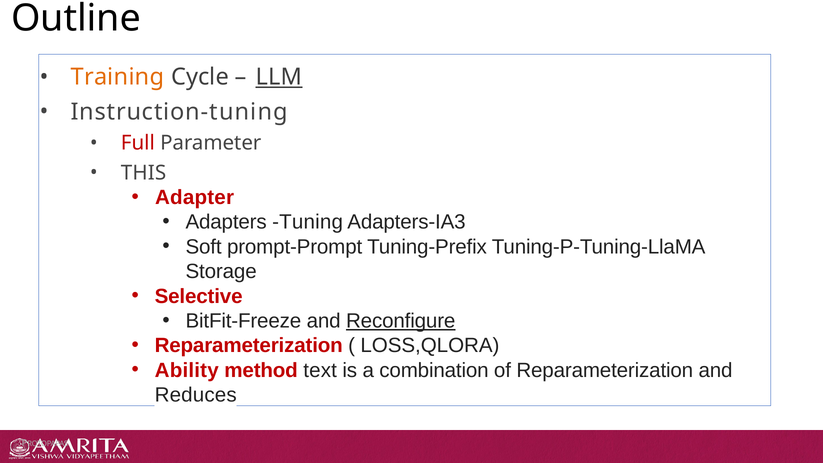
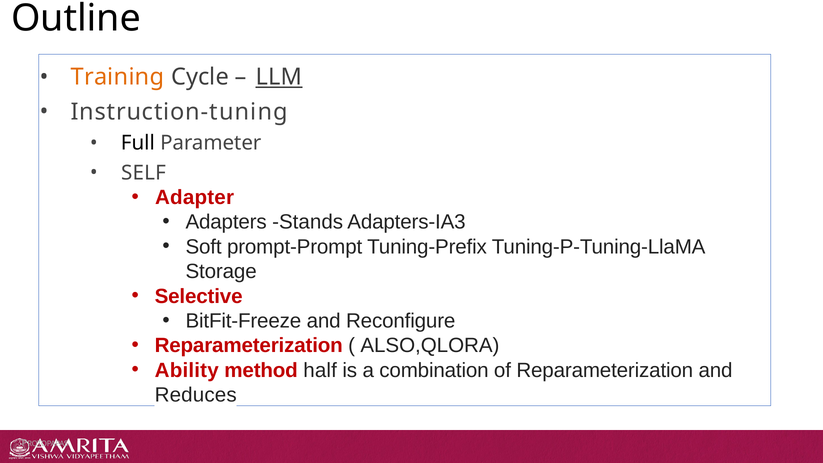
Full colour: red -> black
THIS: THIS -> SELF
Tuning: Tuning -> Stands
Reconfigure underline: present -> none
LOSS,QLORA: LOSS,QLORA -> ALSO,QLORA
text: text -> half
